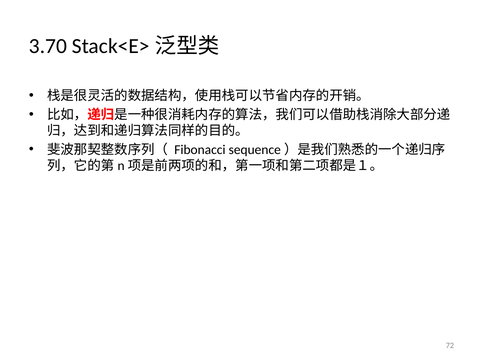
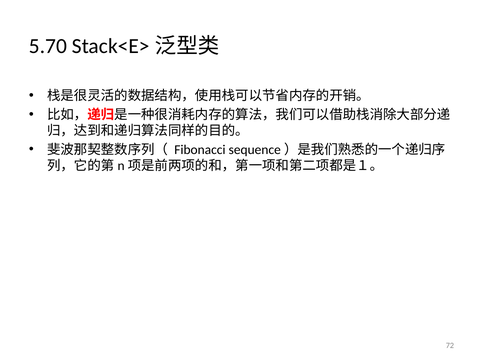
3.70: 3.70 -> 5.70
